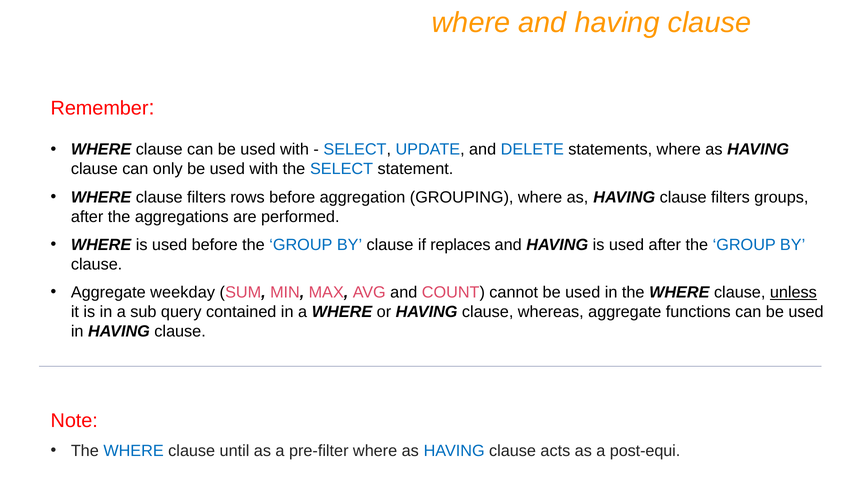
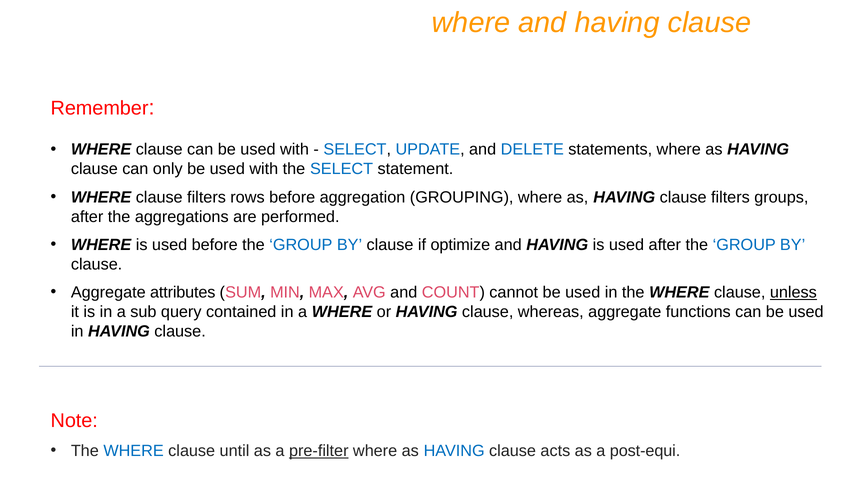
replaces: replaces -> optimize
weekday: weekday -> attributes
pre-filter underline: none -> present
